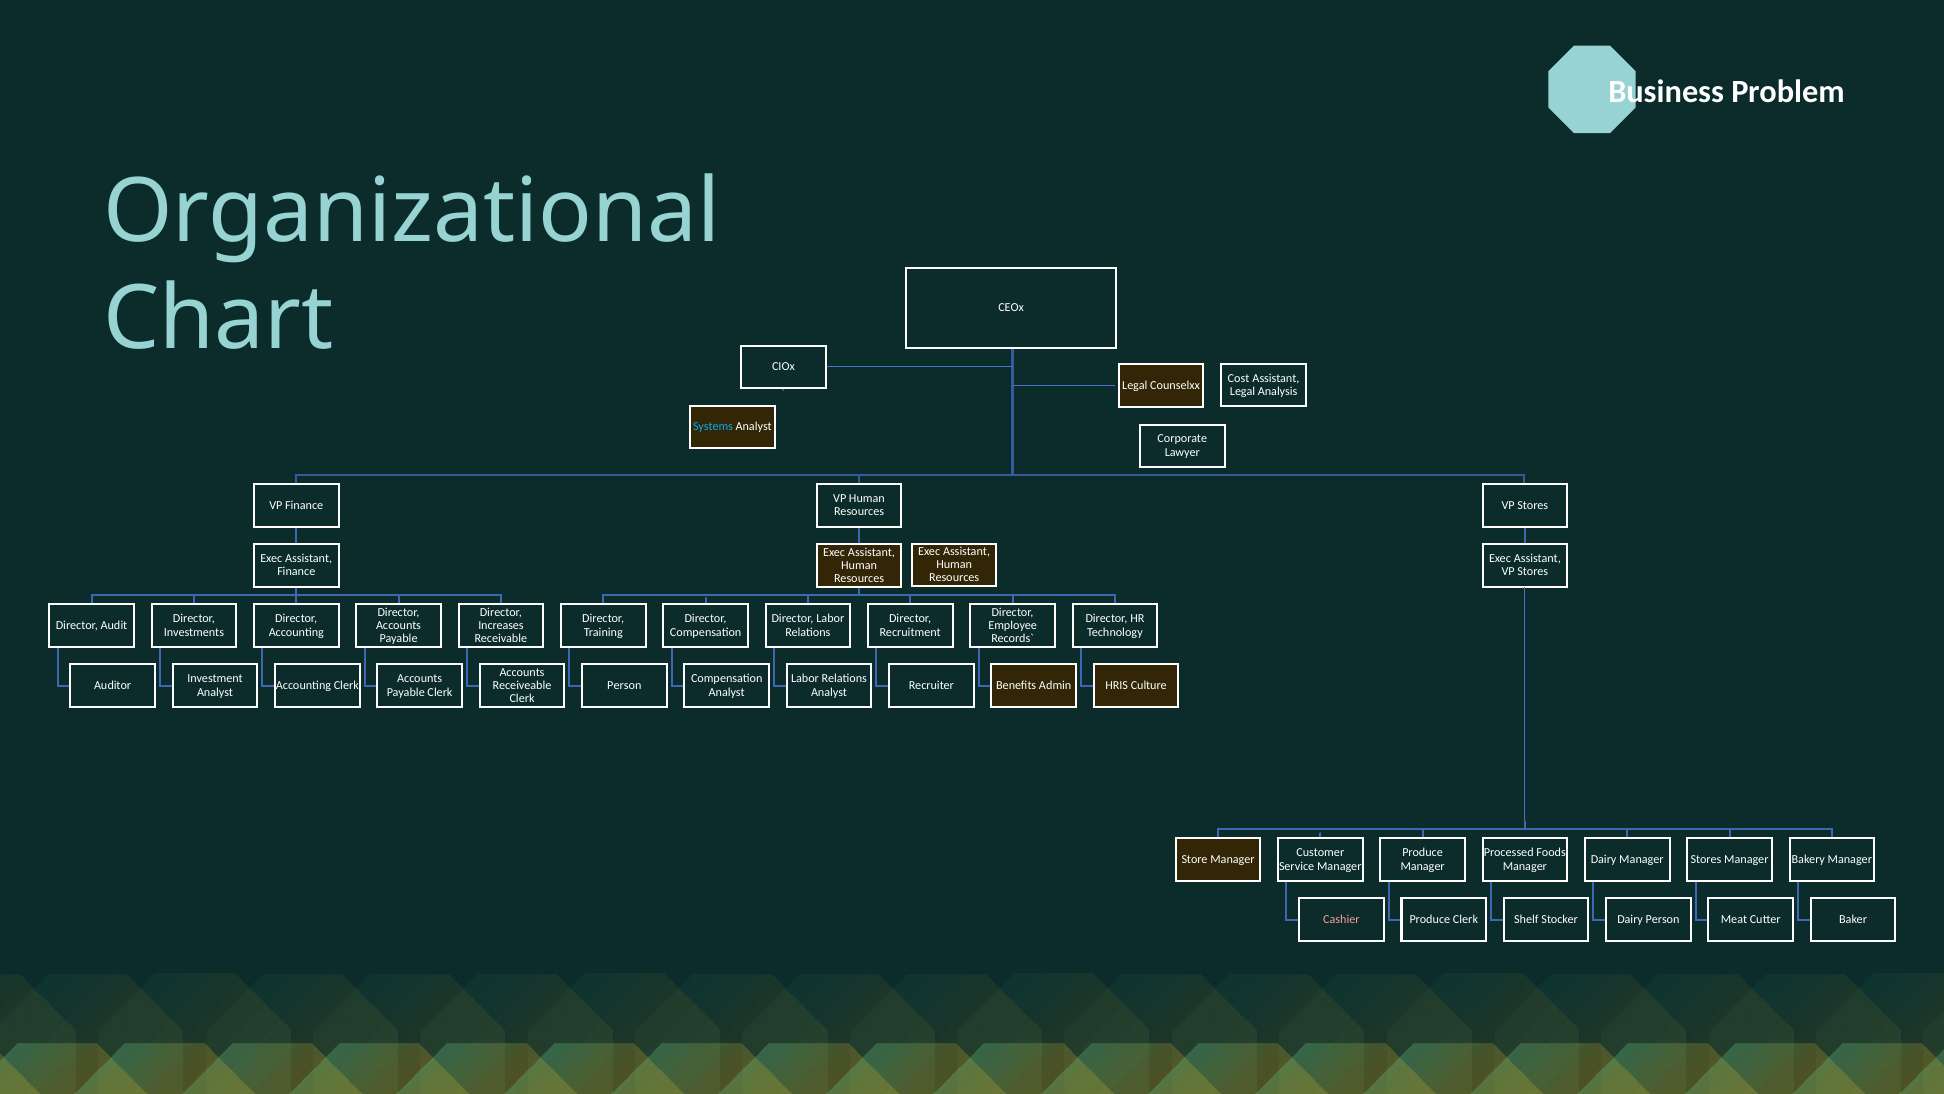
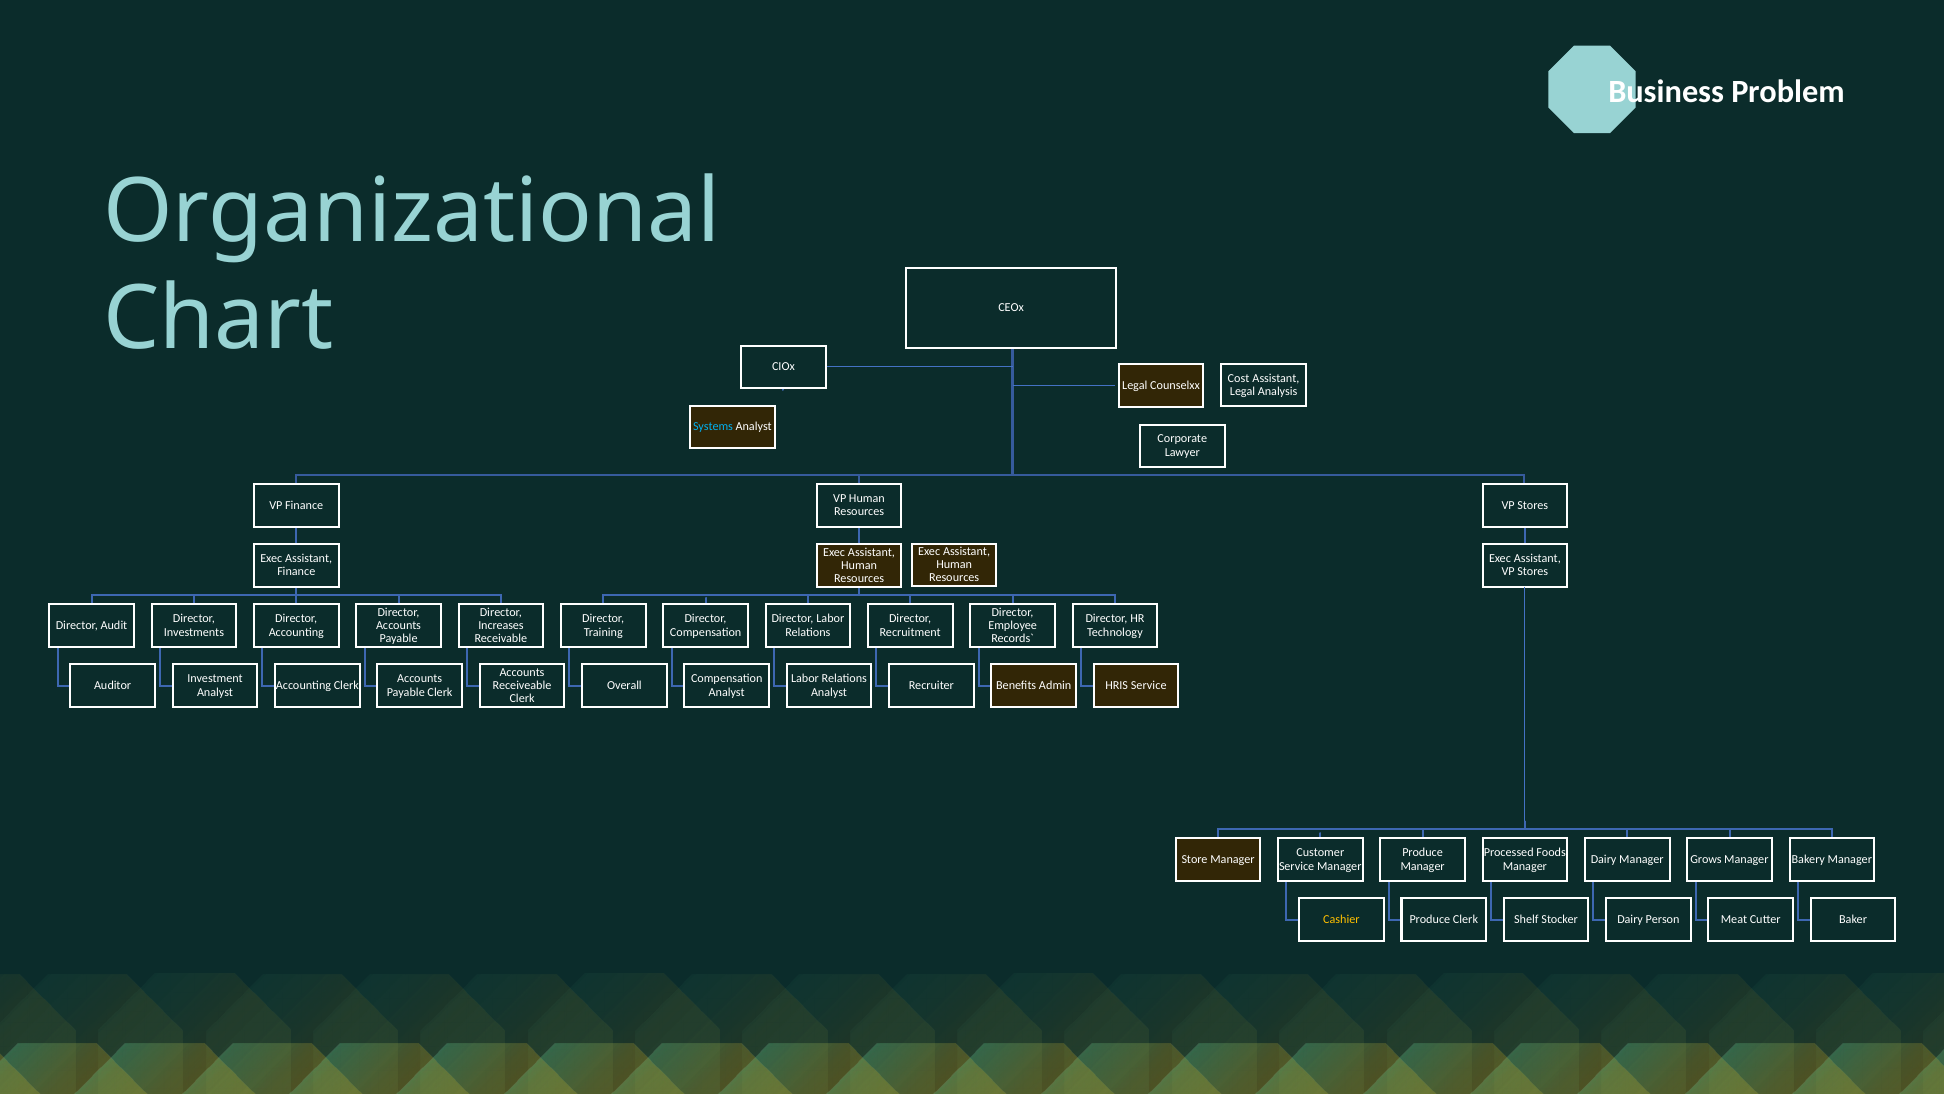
Person at (624, 685): Person -> Overall
HRIS Culture: Culture -> Service
Stores at (1706, 859): Stores -> Grows
Cashier colour: pink -> yellow
